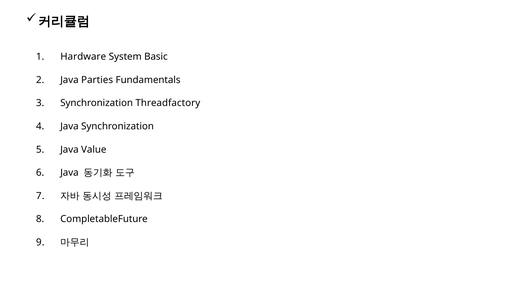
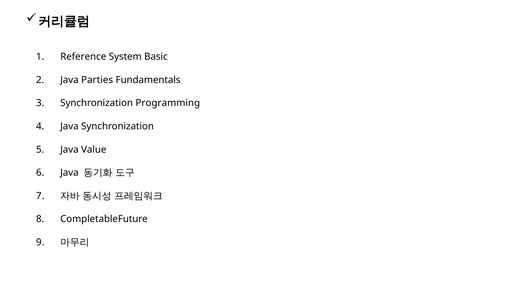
Hardware: Hardware -> Reference
Threadfactory: Threadfactory -> Programming
